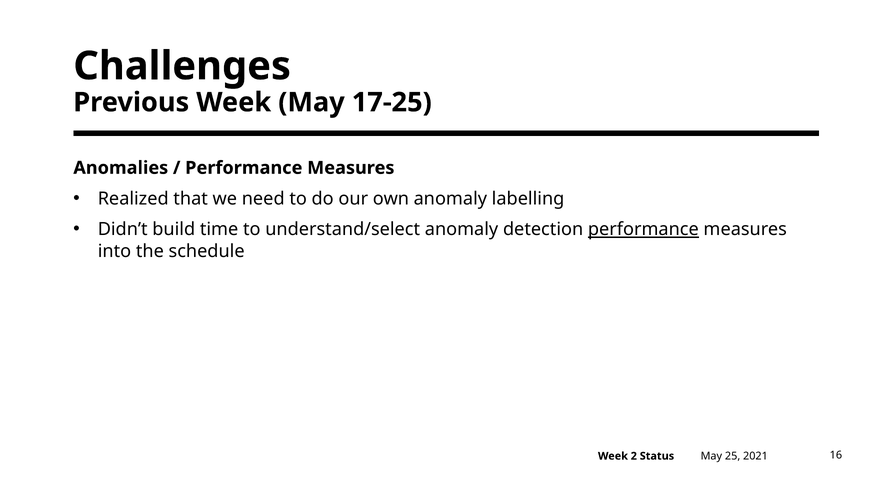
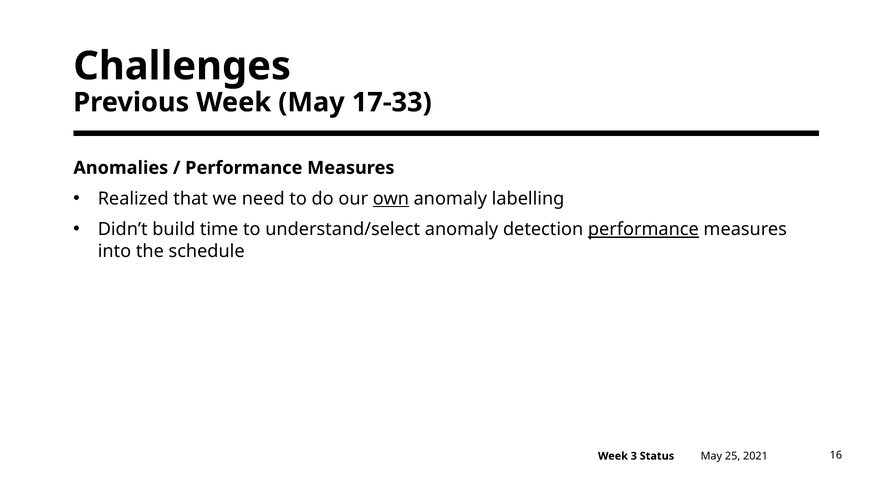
17-25: 17-25 -> 17-33
own underline: none -> present
2: 2 -> 3
